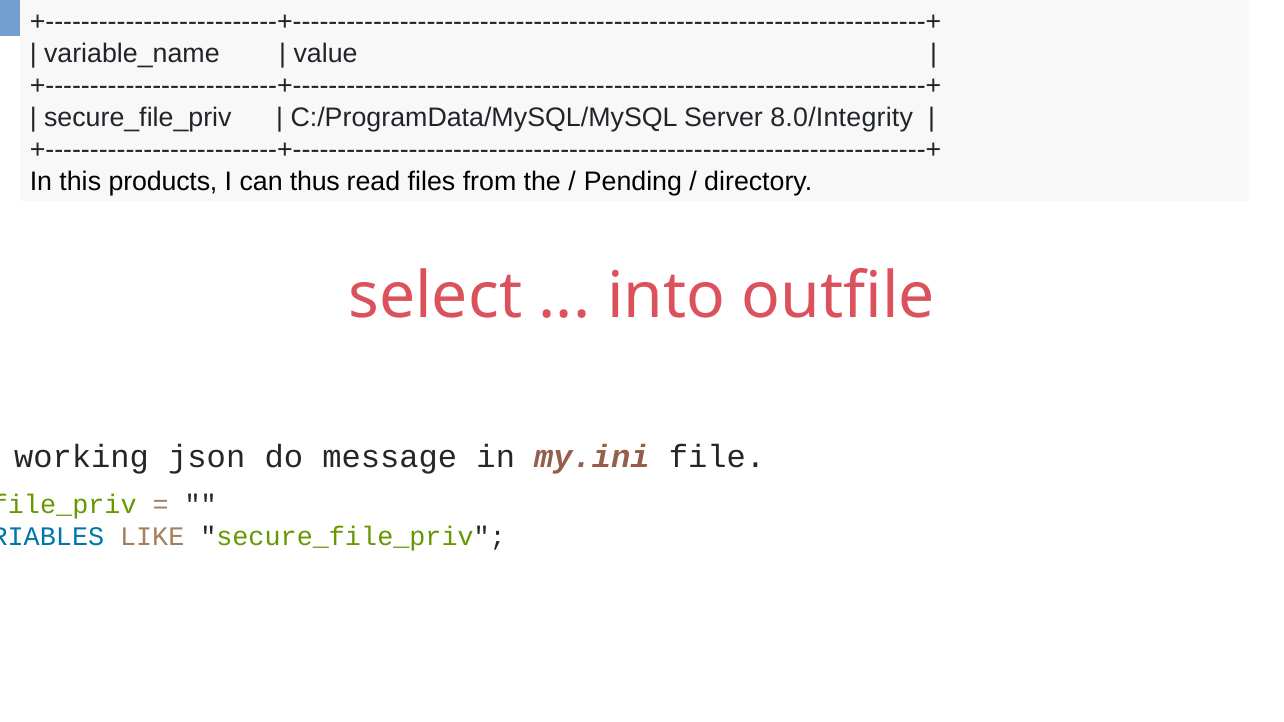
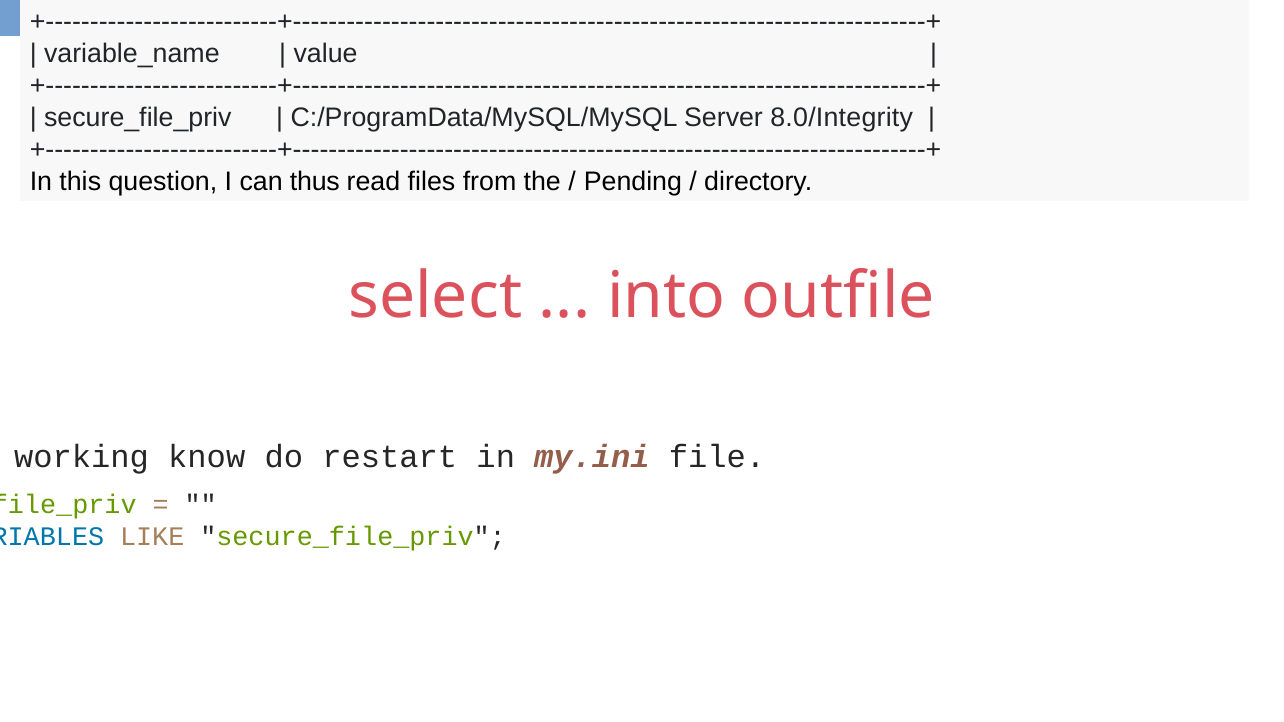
products: products -> question
json: json -> know
message: message -> restart
